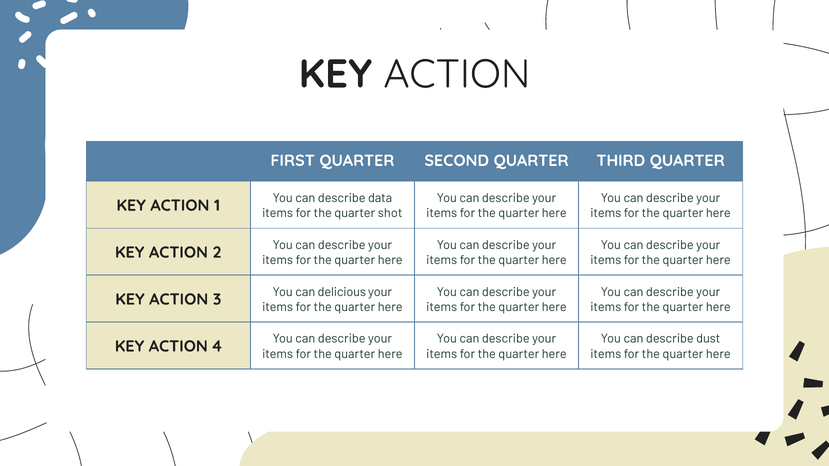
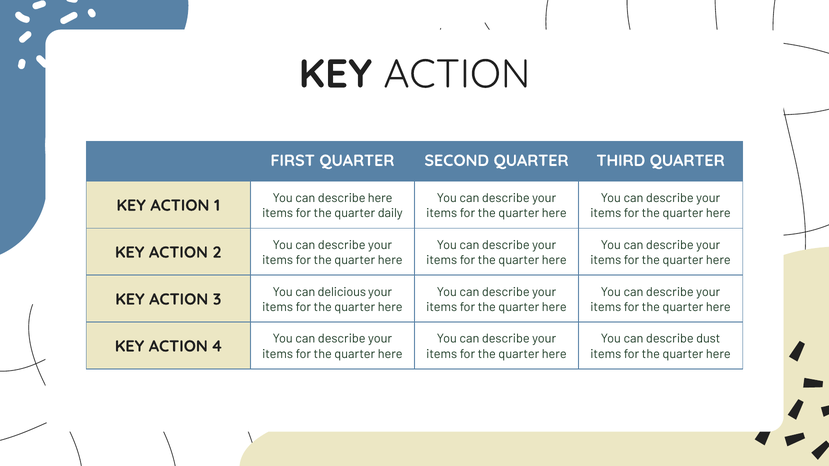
describe data: data -> here
shot: shot -> daily
